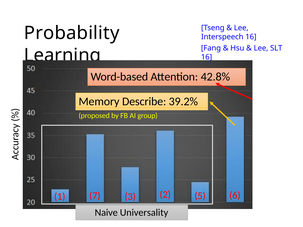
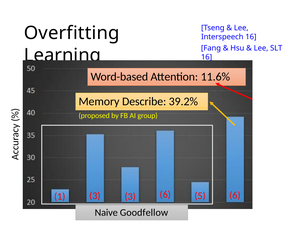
Probability: Probability -> Overfitting
42.8%: 42.8% -> 11.6%
1 7: 7 -> 3
3 2: 2 -> 6
Universality: Universality -> Goodfellow
